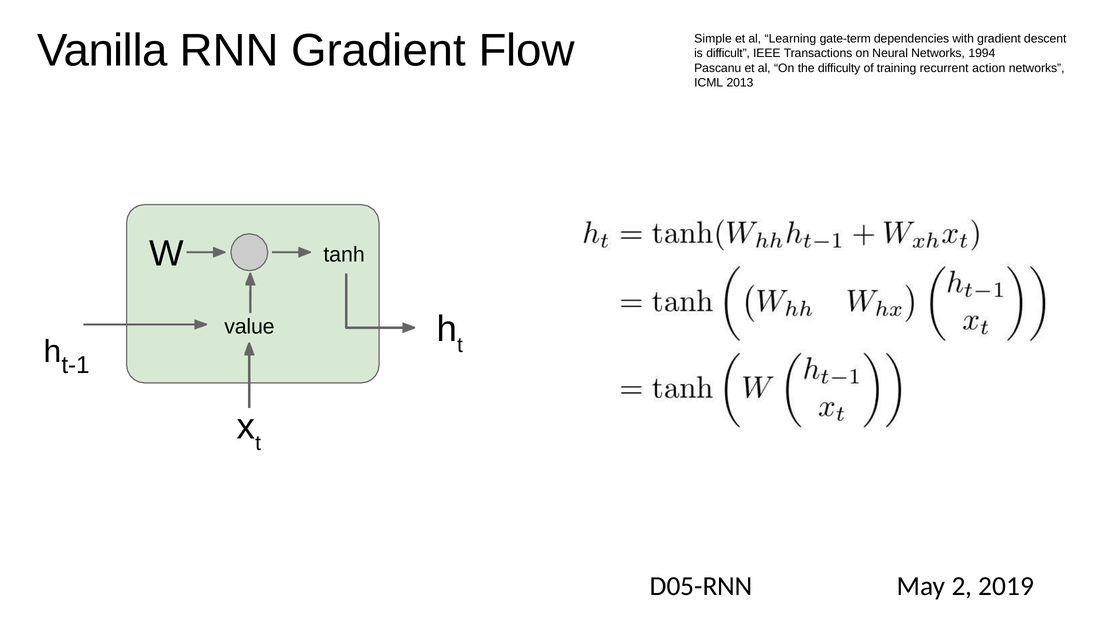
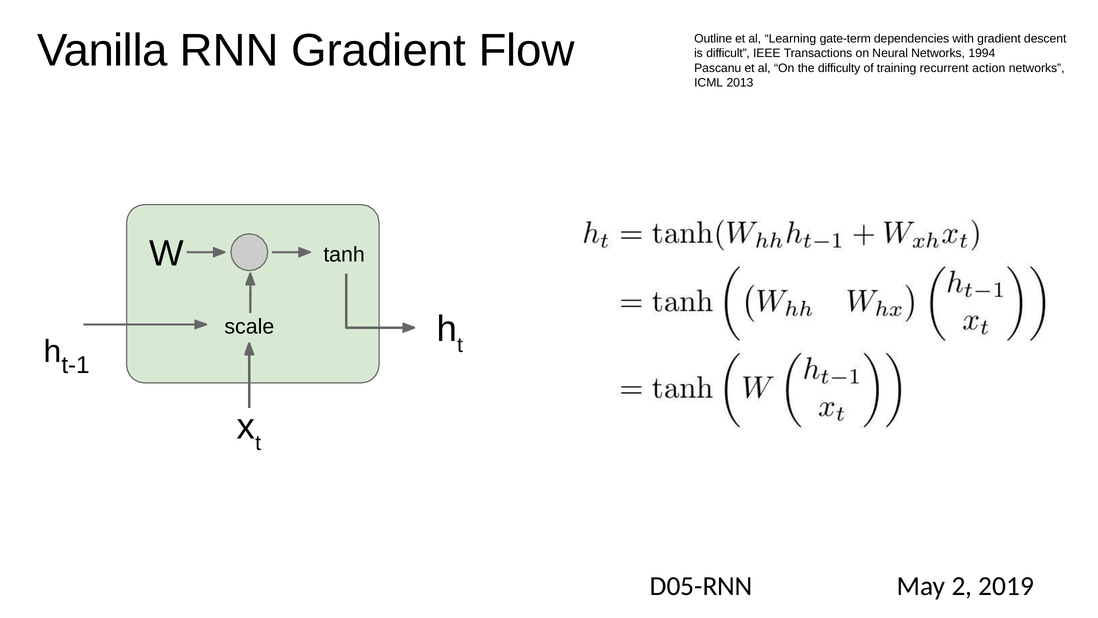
Simple: Simple -> Outline
value: value -> scale
